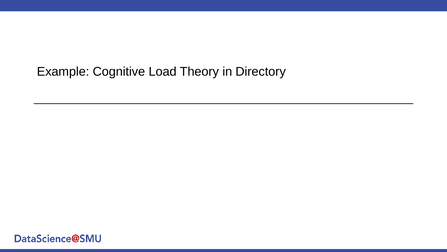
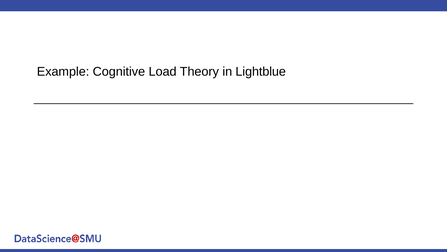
Directory: Directory -> Lightblue
